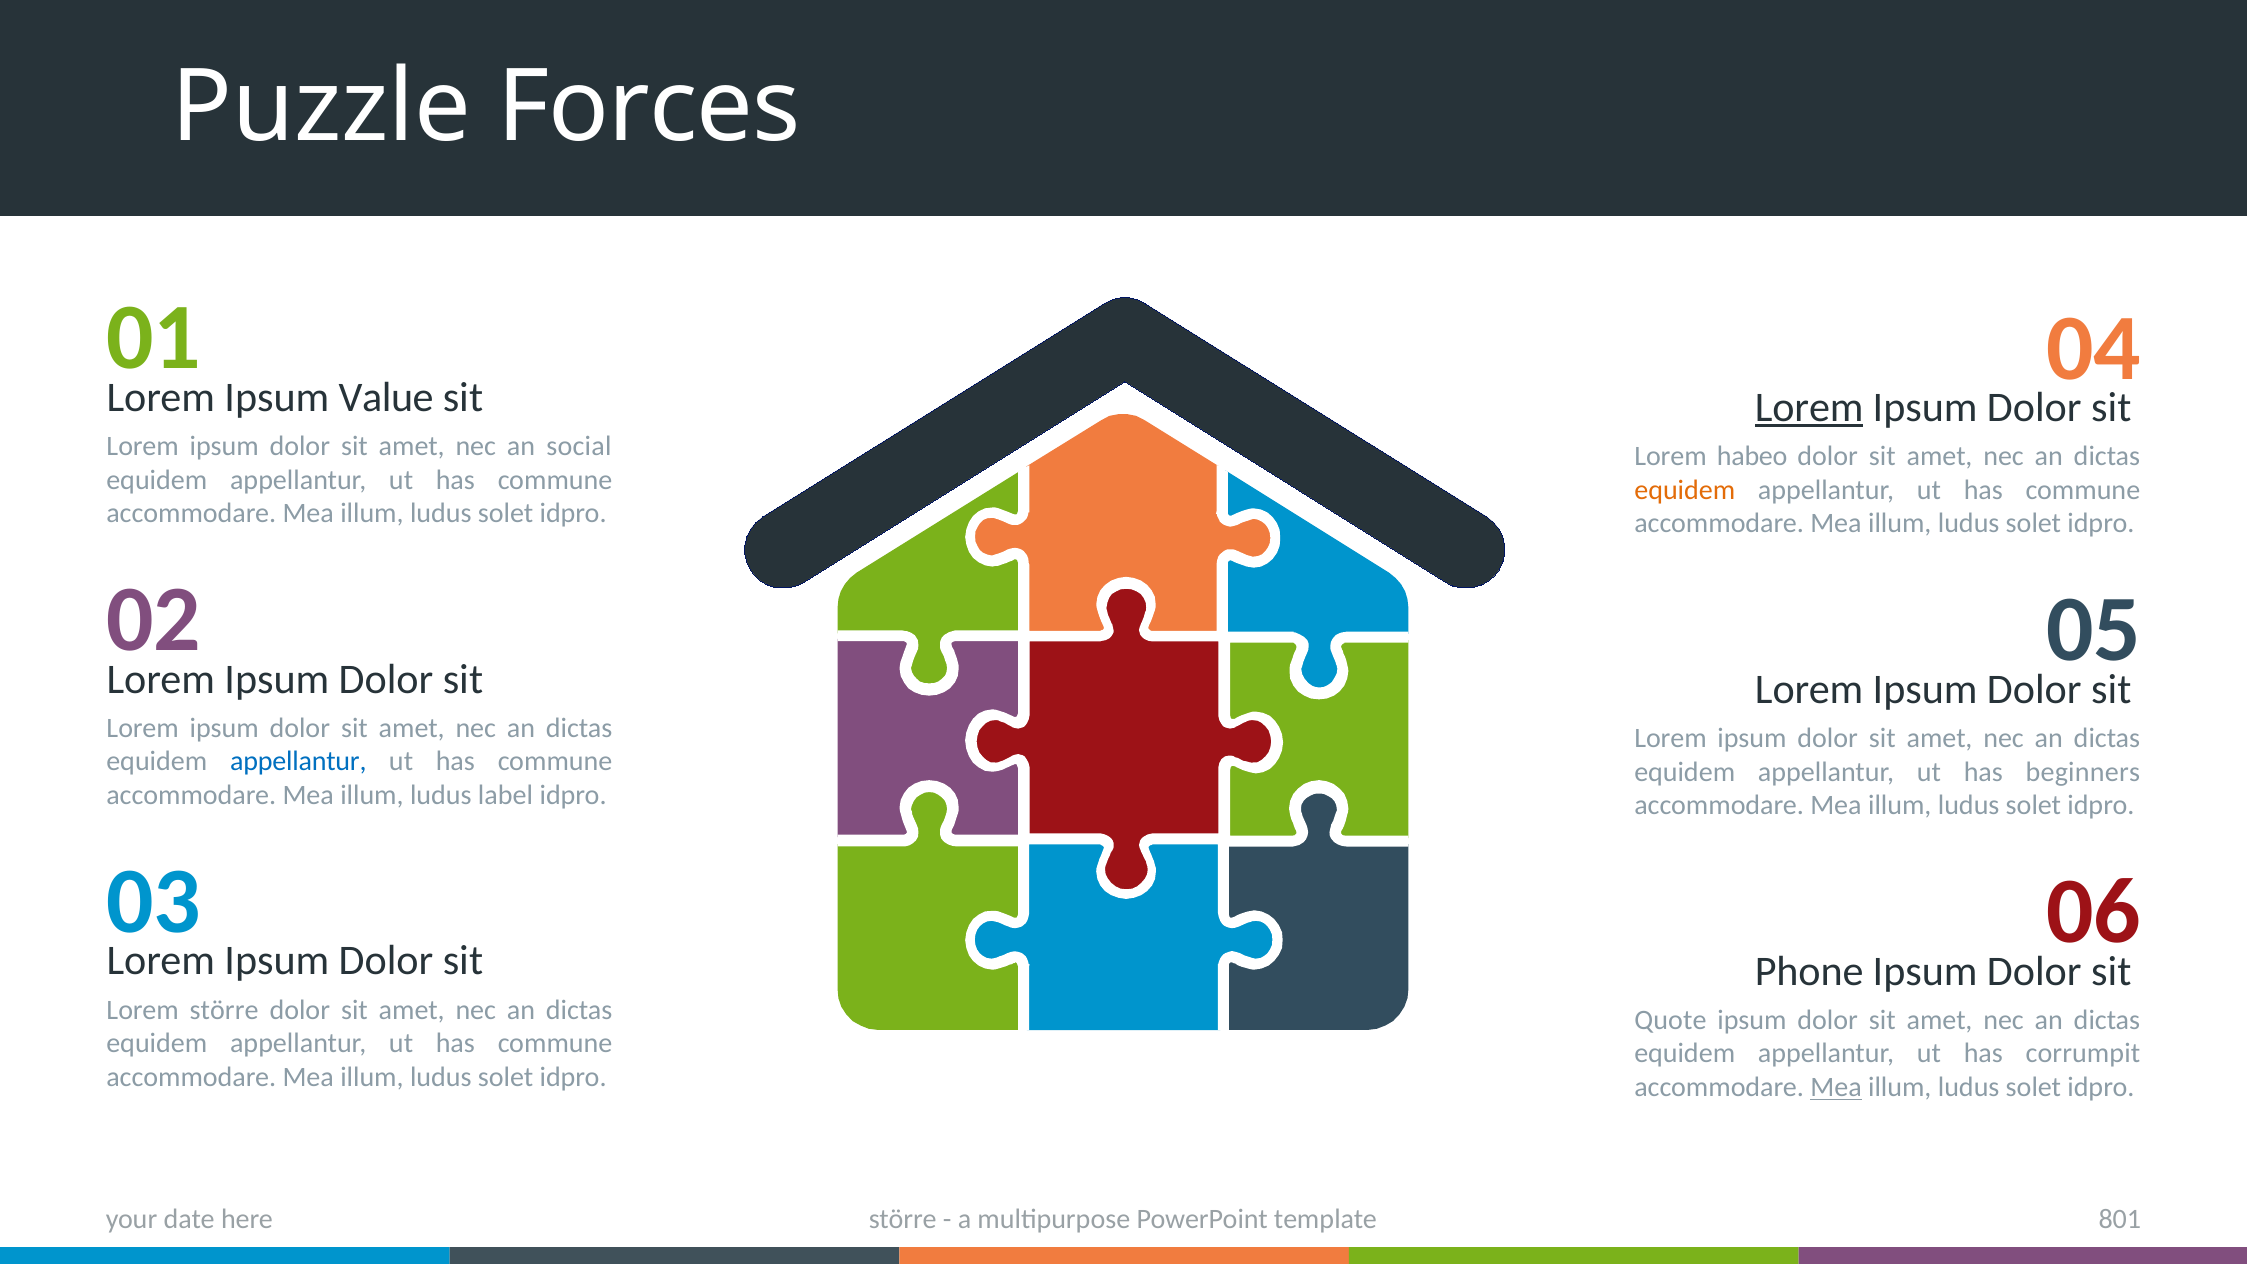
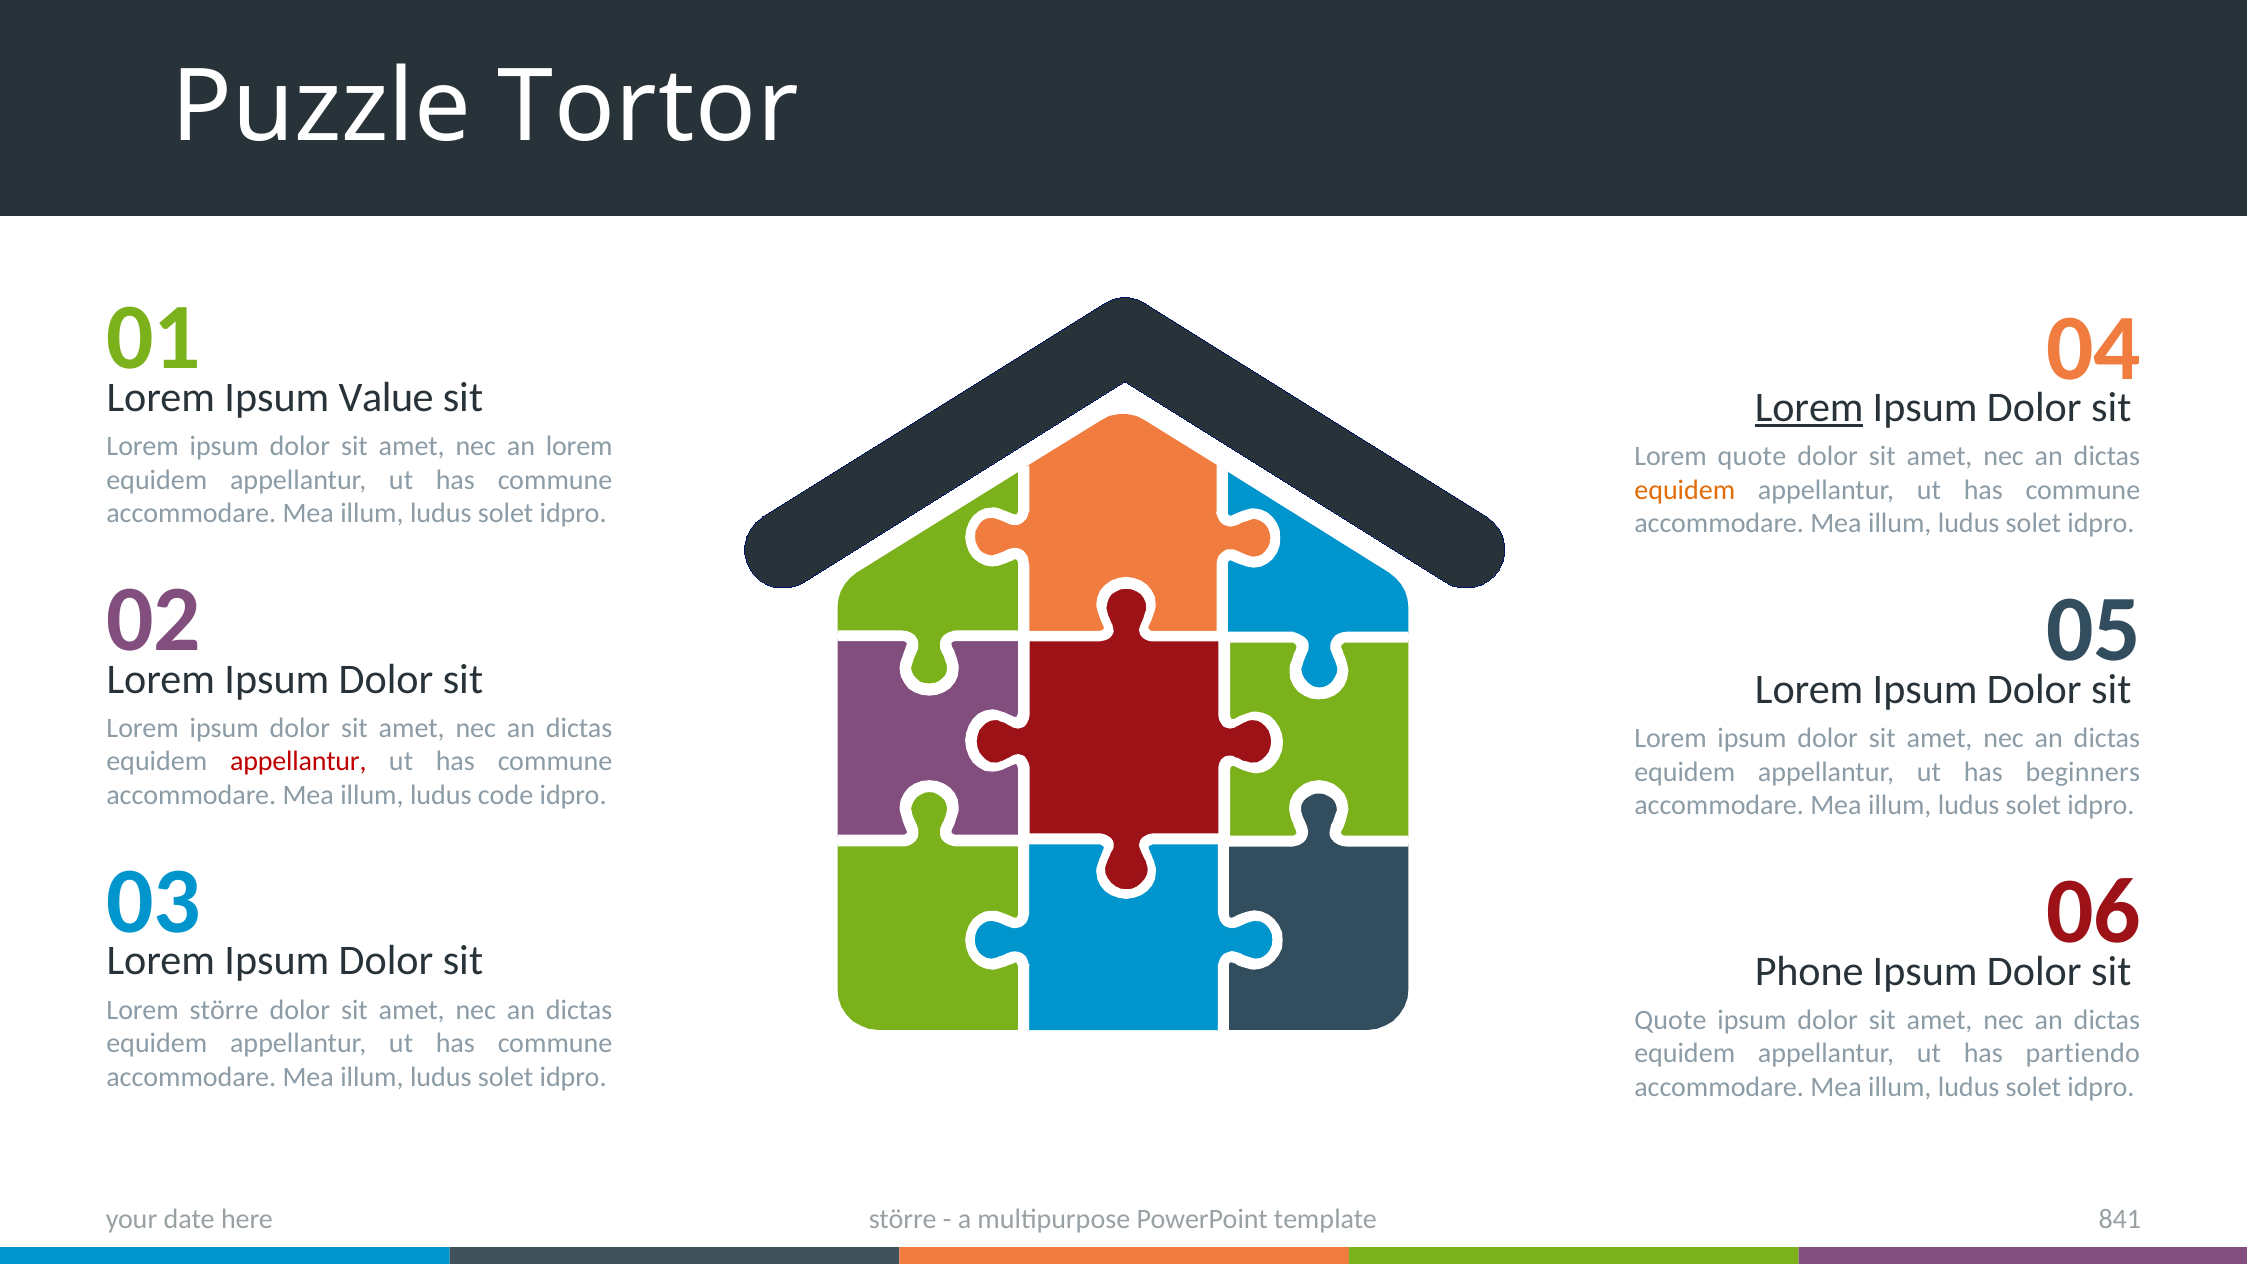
Forces: Forces -> Tortor
an social: social -> lorem
Lorem habeo: habeo -> quote
appellantur at (298, 762) colour: blue -> red
label: label -> code
corrumpit: corrumpit -> partiendo
Mea at (1836, 1087) underline: present -> none
801: 801 -> 841
